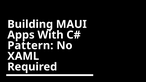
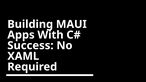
Pattern: Pattern -> Success
